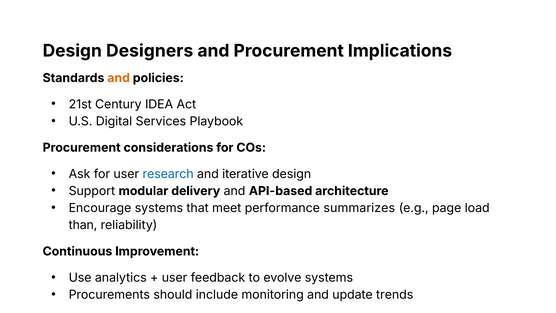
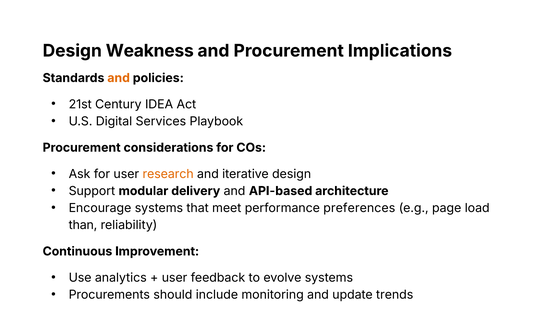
Designers: Designers -> Weakness
research colour: blue -> orange
summarizes: summarizes -> preferences
